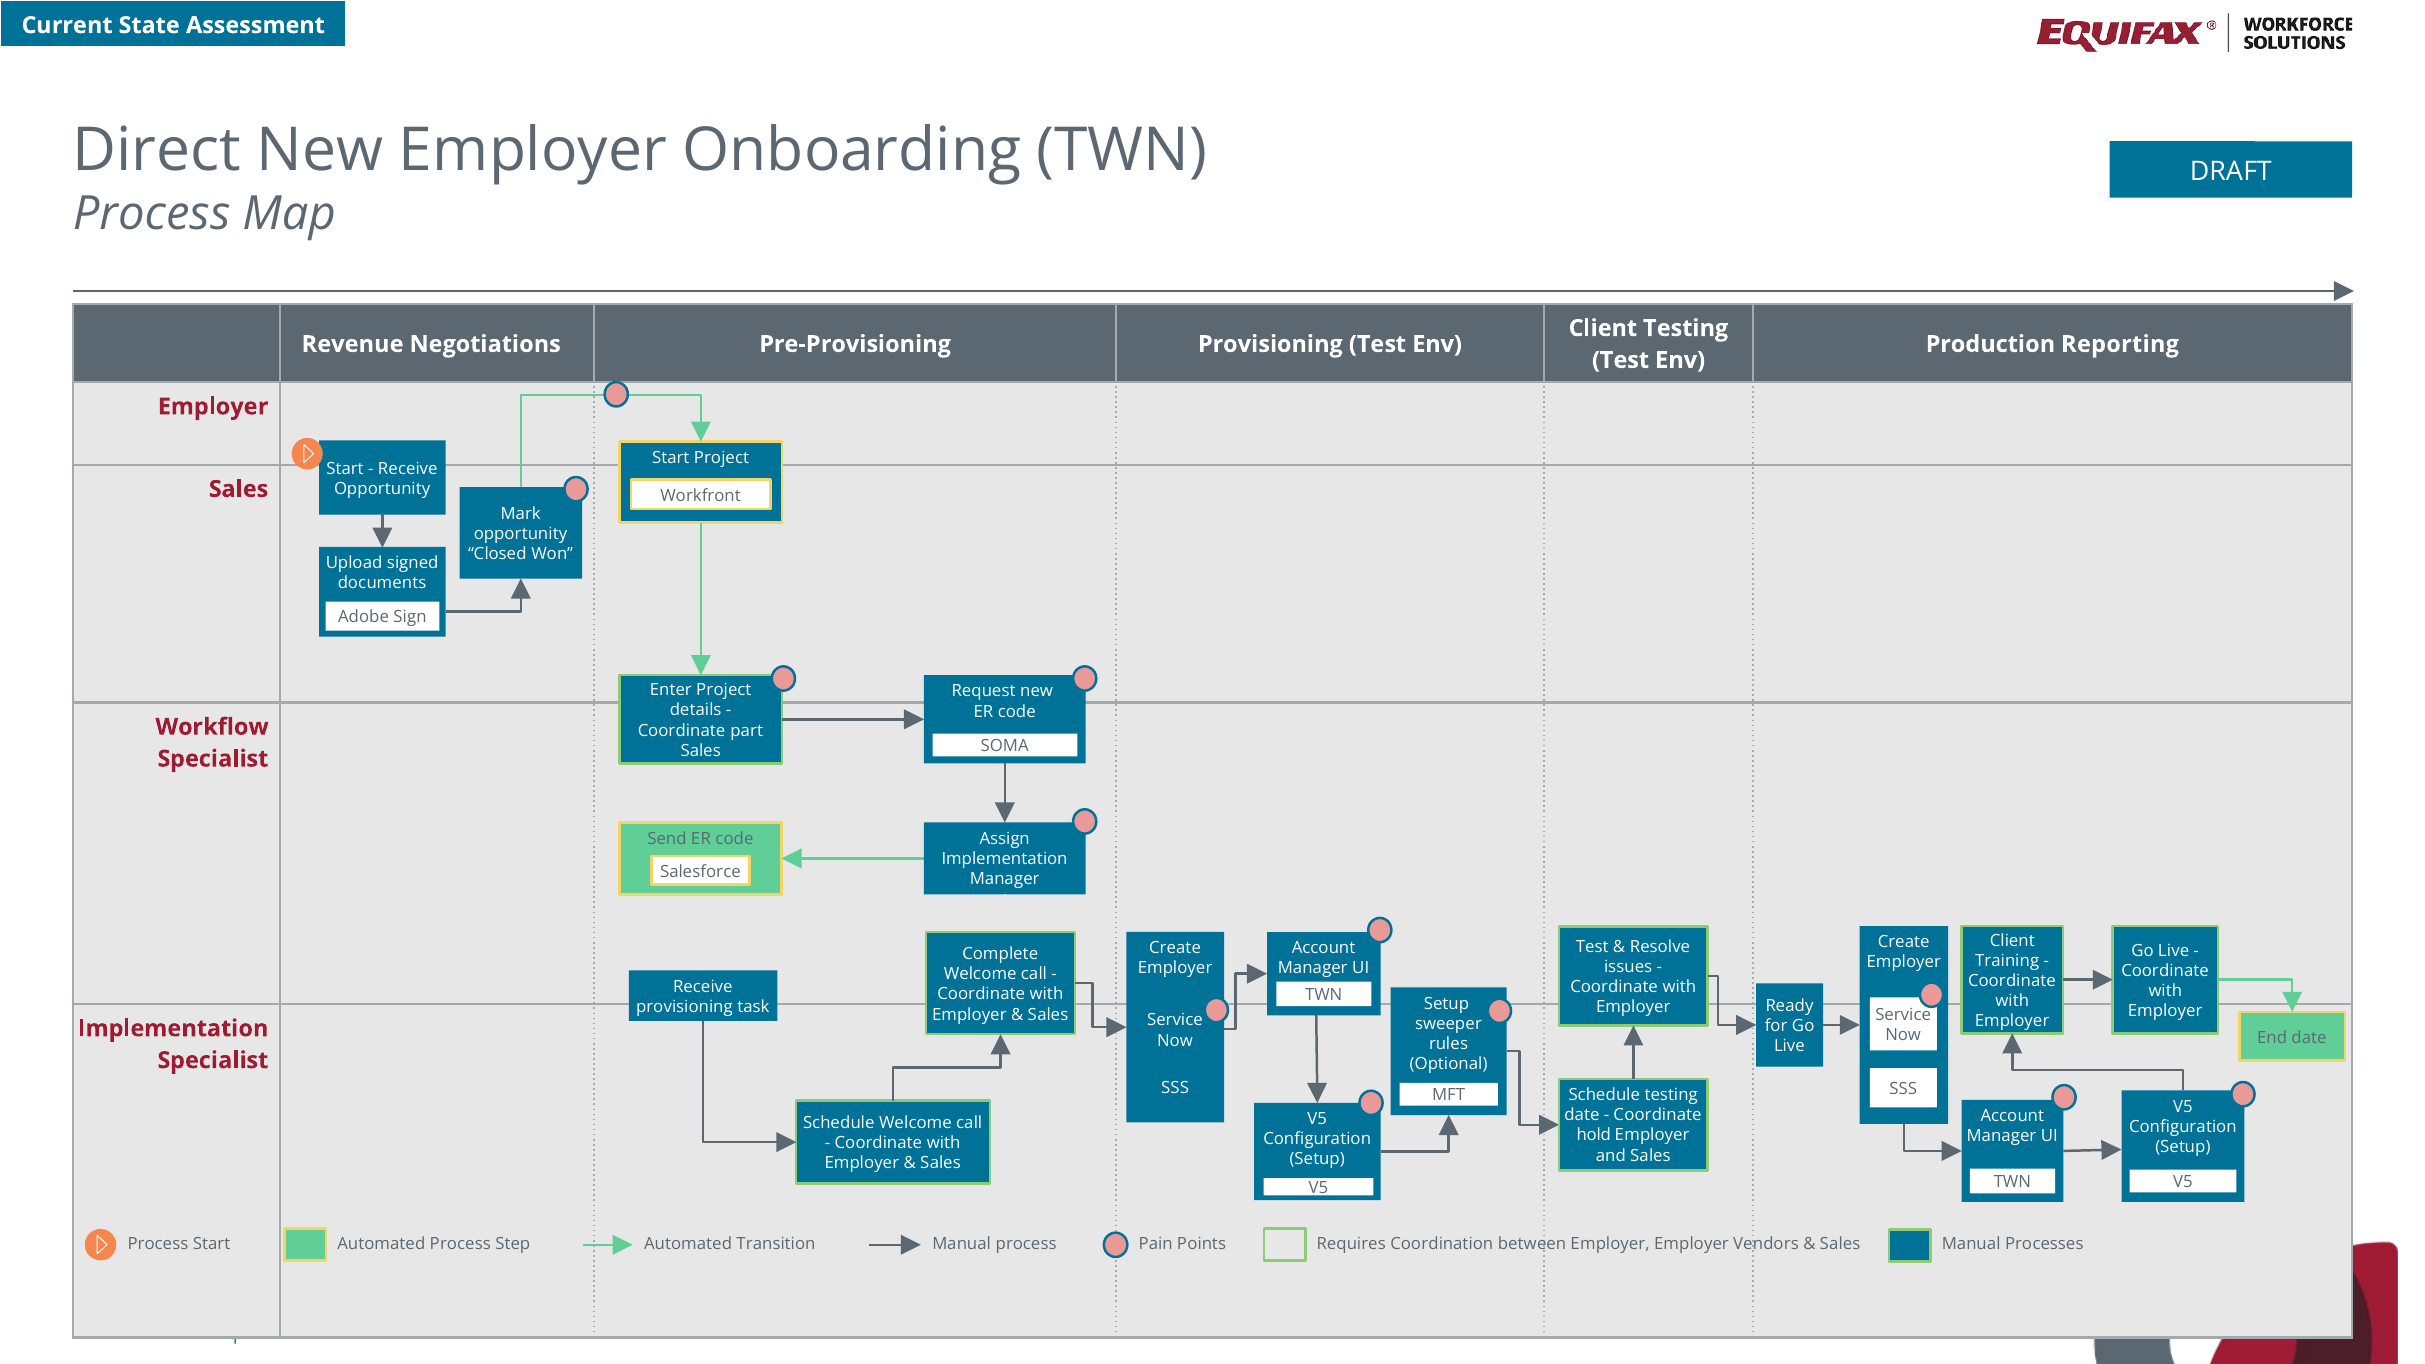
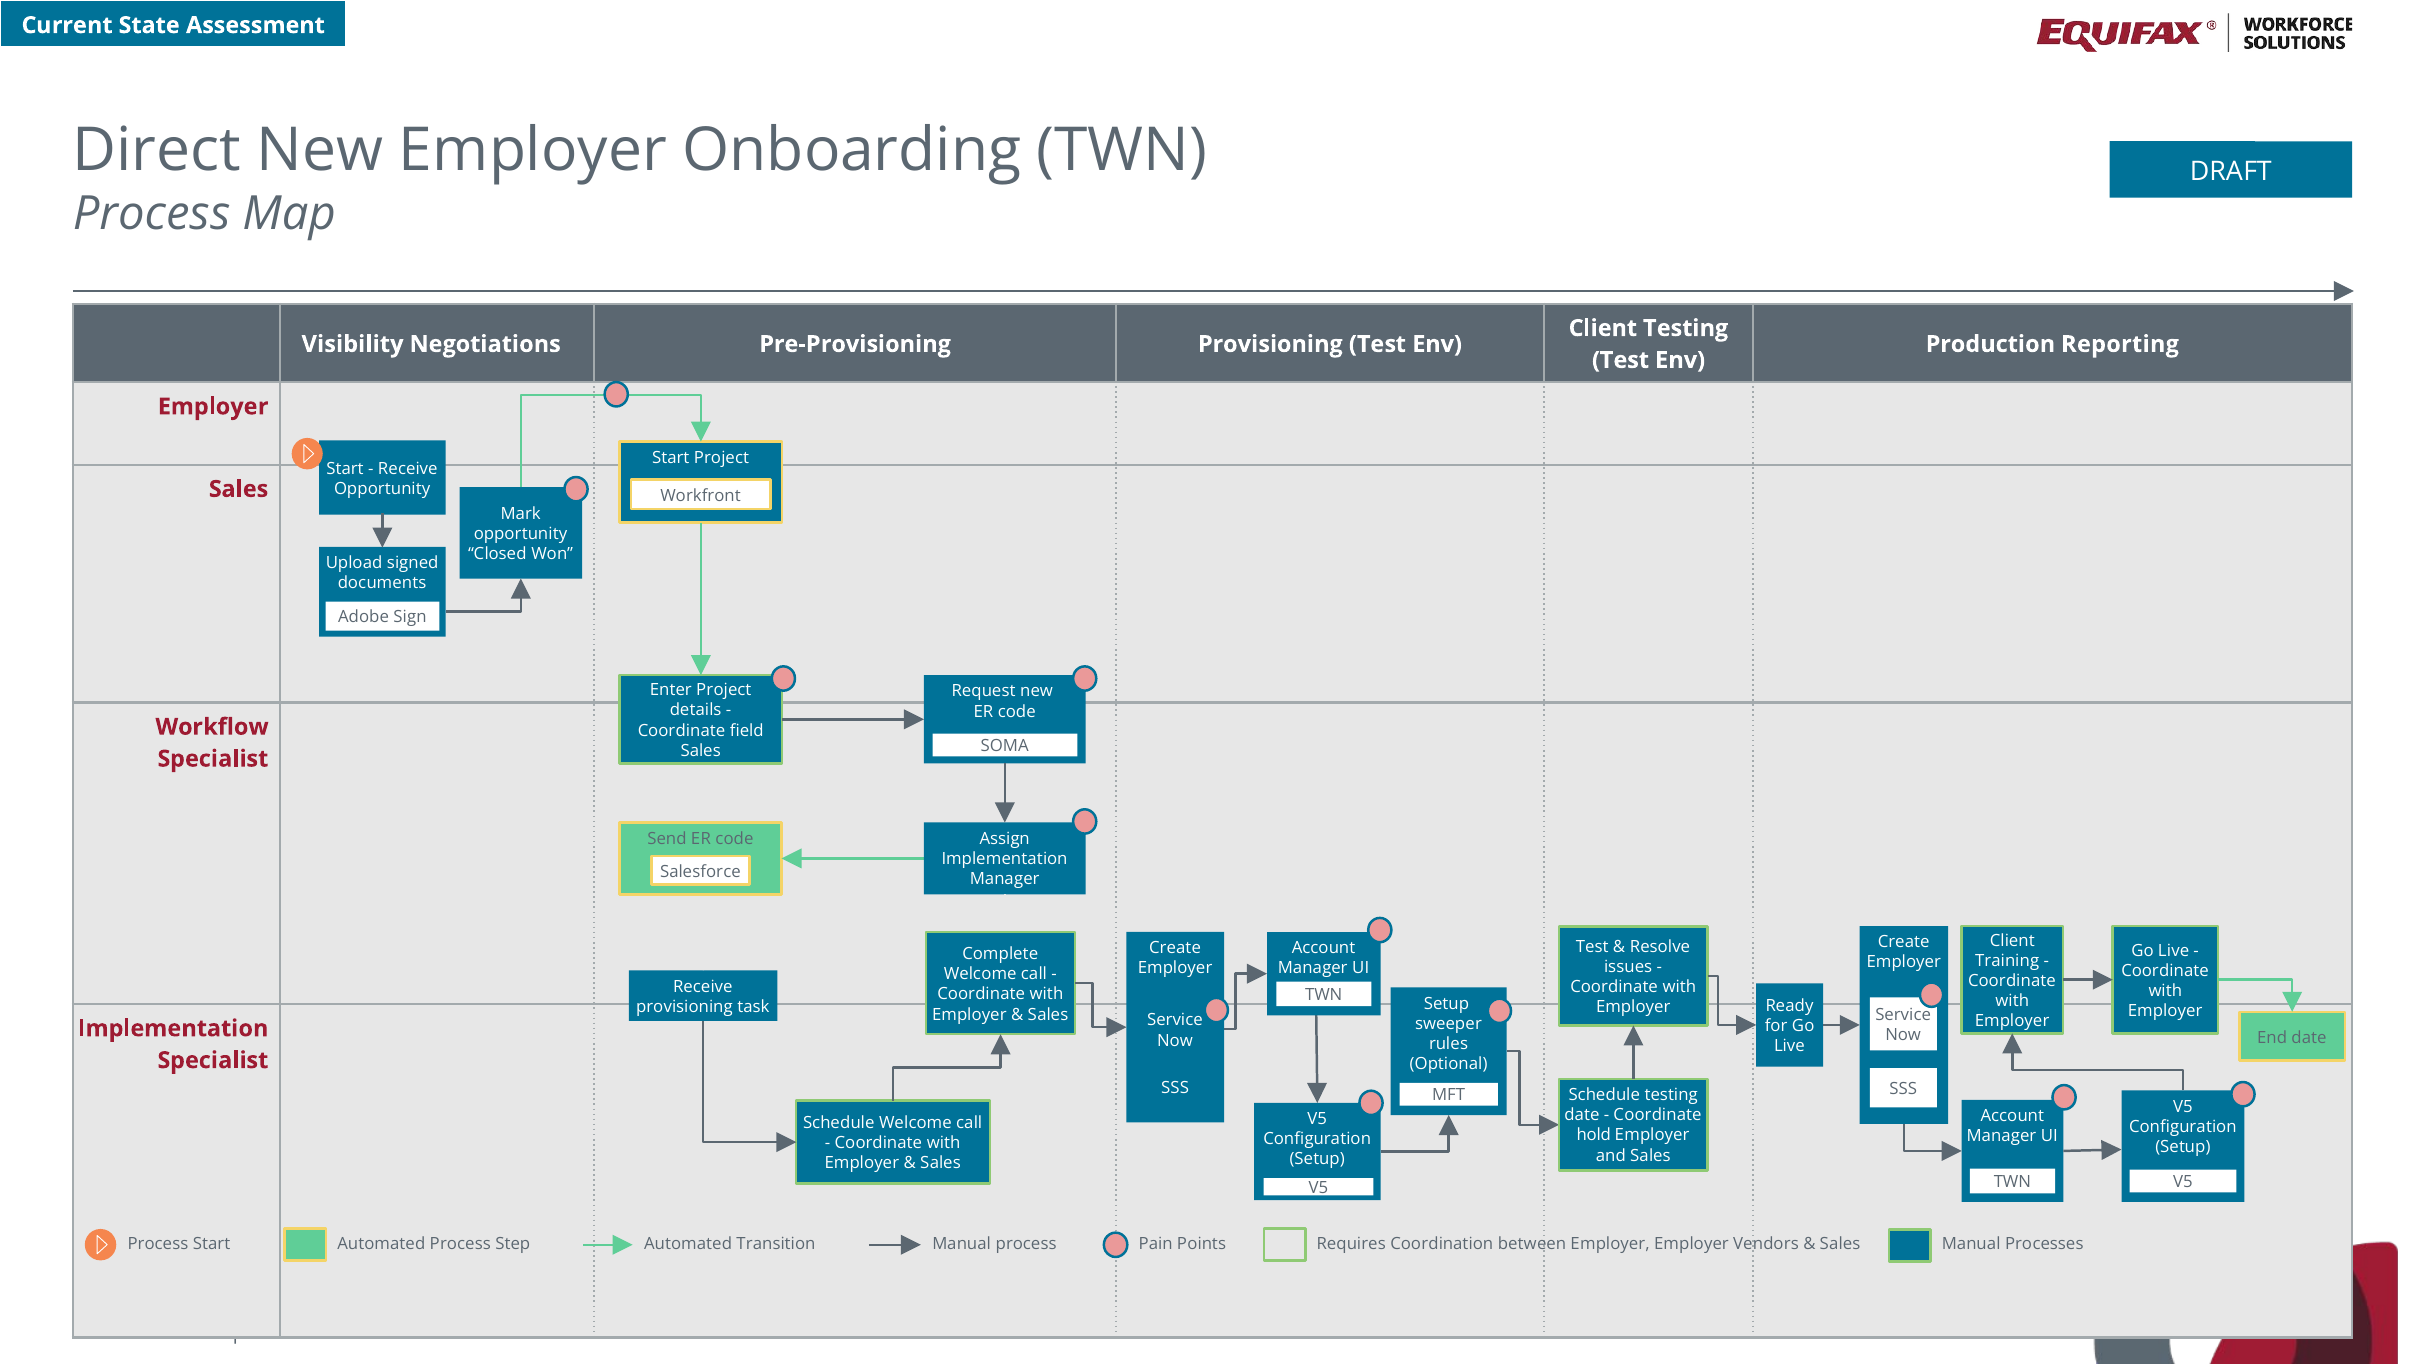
Revenue: Revenue -> Visibility
part: part -> field
